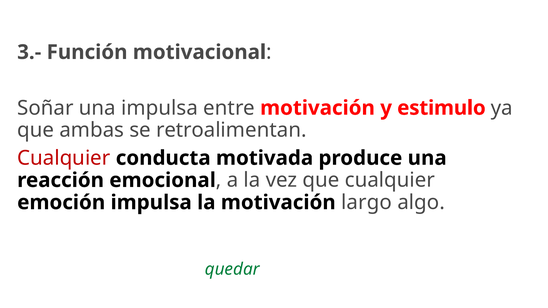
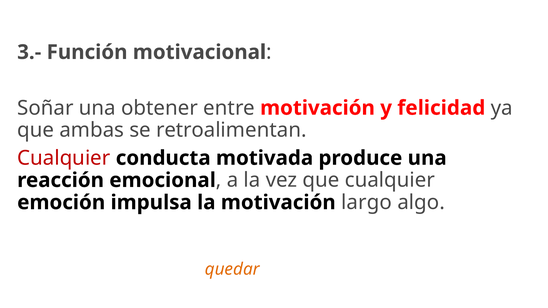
una impulsa: impulsa -> obtener
estimulo: estimulo -> felicidad
quedar colour: green -> orange
